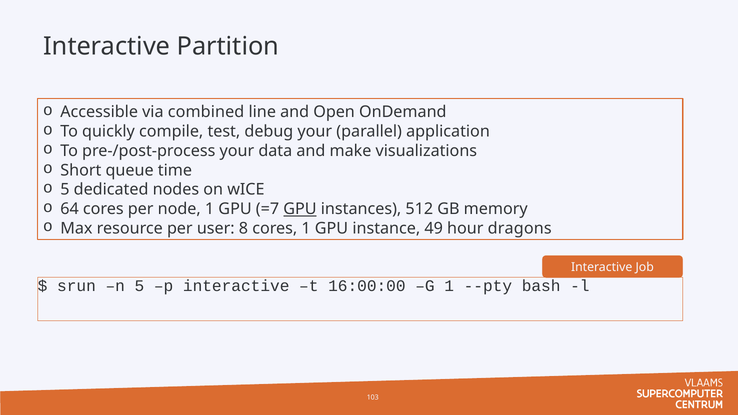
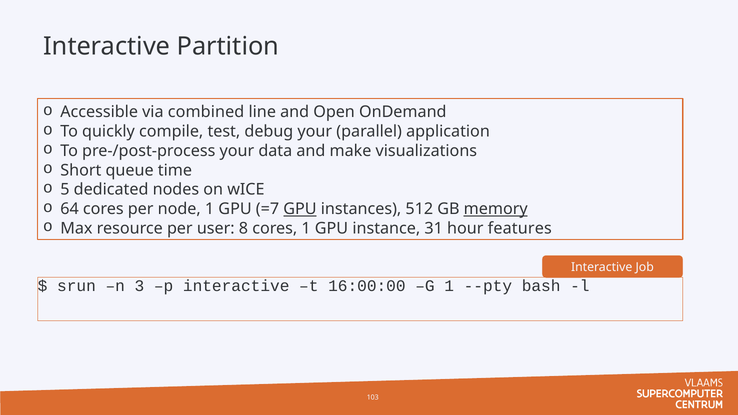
memory underline: none -> present
49: 49 -> 31
dragons: dragons -> features
n 5: 5 -> 3
